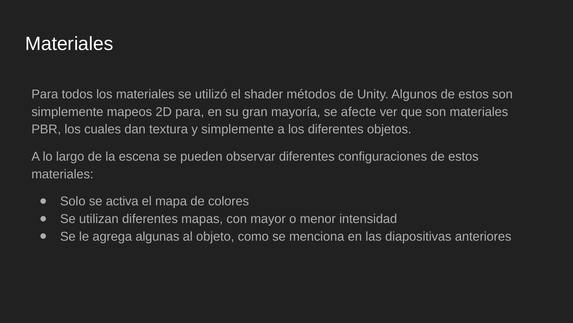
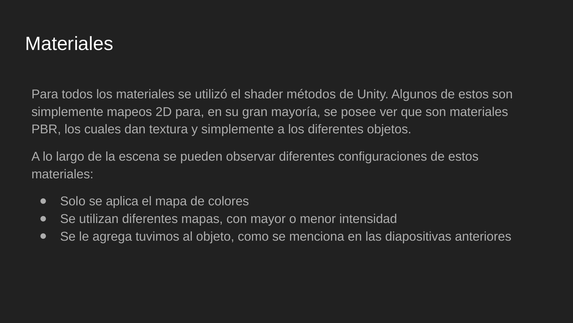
afecte: afecte -> posee
activa: activa -> aplica
algunas: algunas -> tuvimos
